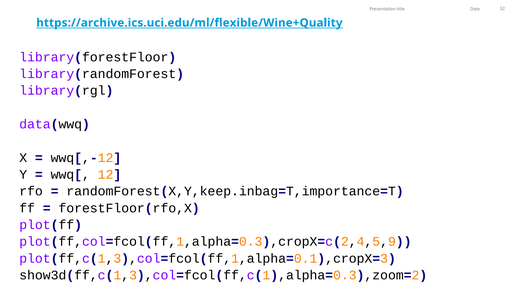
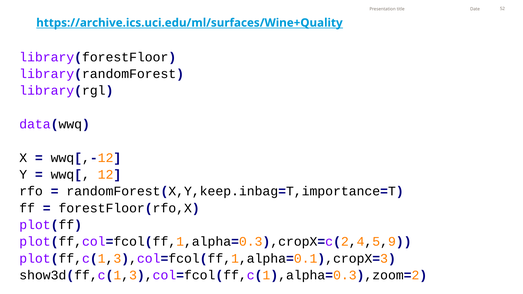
https://archive.ics.uci.edu/ml/flexible/Wine+Quality: https://archive.ics.uci.edu/ml/flexible/Wine+Quality -> https://archive.ics.uci.edu/ml/surfaces/Wine+Quality
